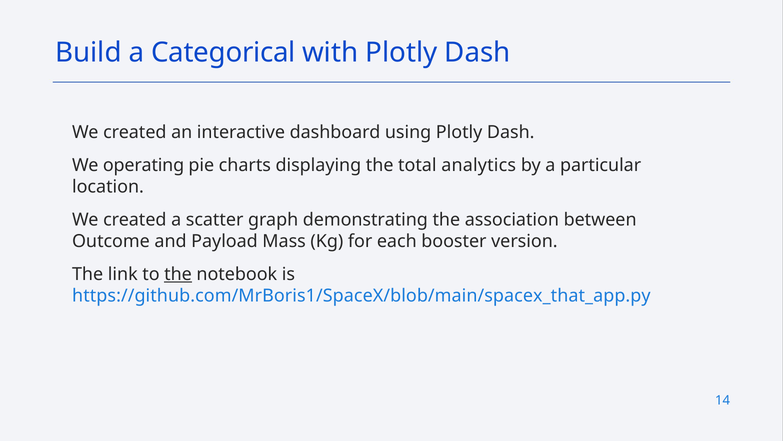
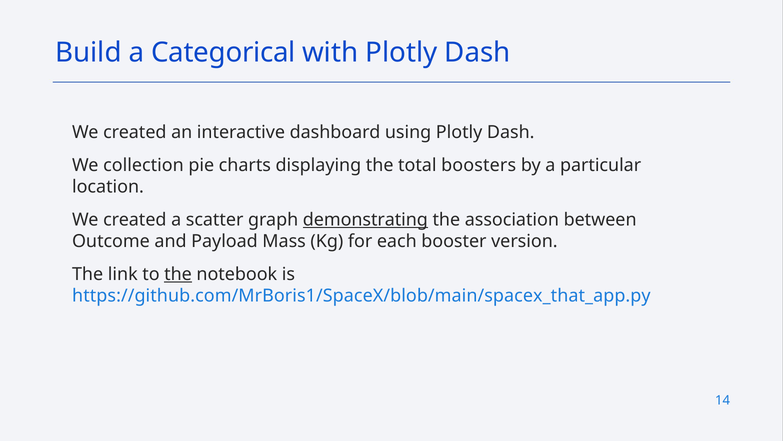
operating: operating -> collection
analytics: analytics -> boosters
demonstrating underline: none -> present
